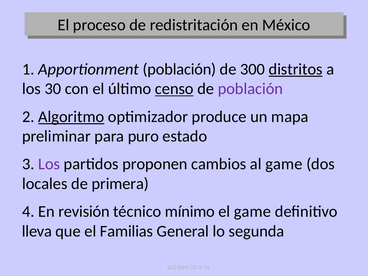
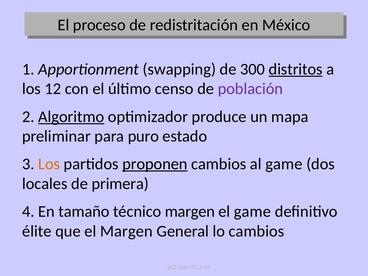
Apportionment población: población -> swapping
30: 30 -> 12
censo underline: present -> none
Los at (49, 164) colour: purple -> orange
proponen underline: none -> present
revisión: revisión -> tamaño
técnico mínimo: mínimo -> margen
lleva: lleva -> élite
el Familias: Familias -> Margen
lo segunda: segunda -> cambios
